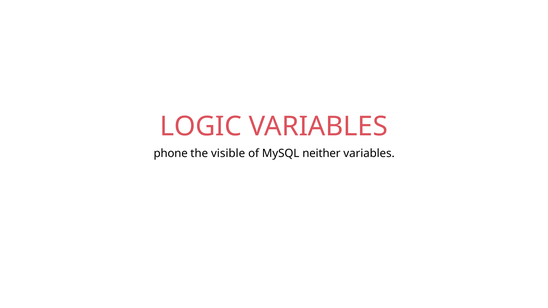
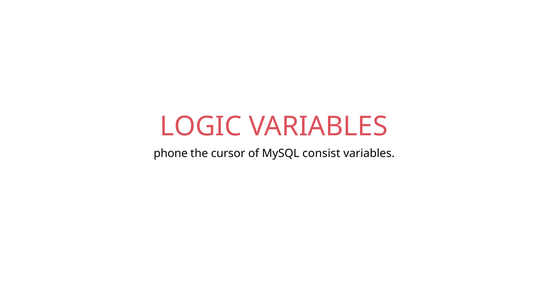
visible: visible -> cursor
neither: neither -> consist
